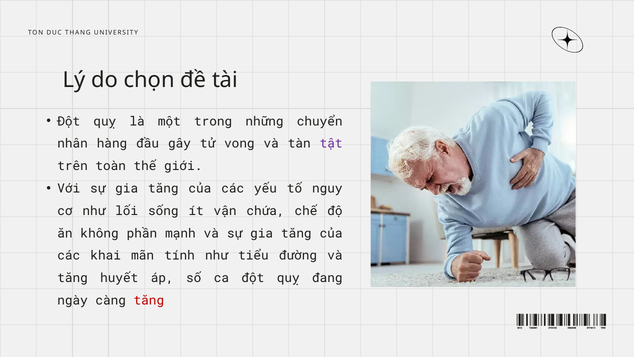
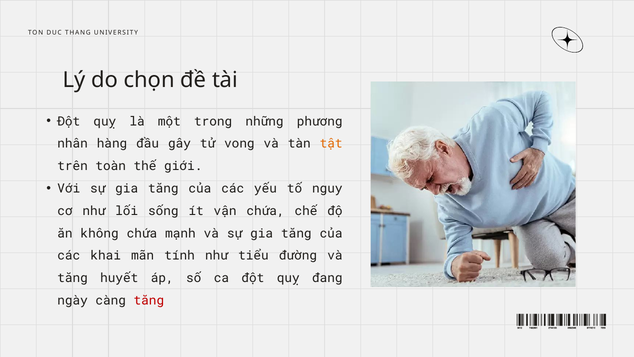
chuyển: chuyển -> phương
tật colour: purple -> orange
không phần: phần -> chứa
